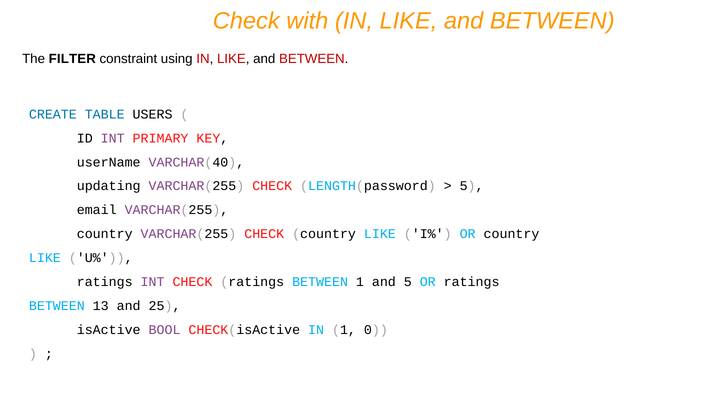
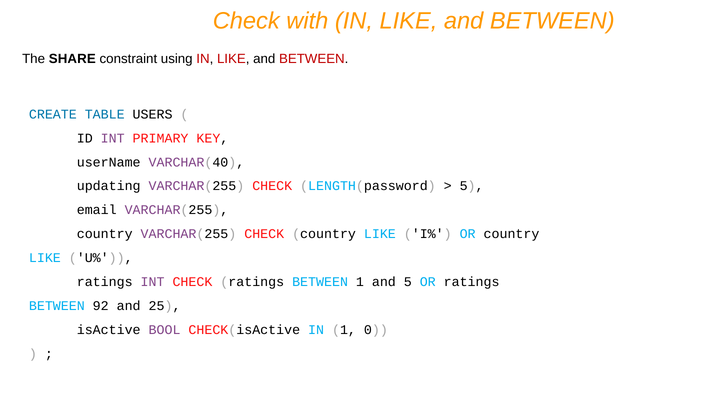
FILTER: FILTER -> SHARE
13: 13 -> 92
